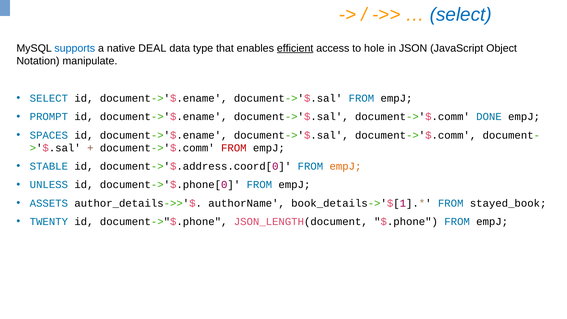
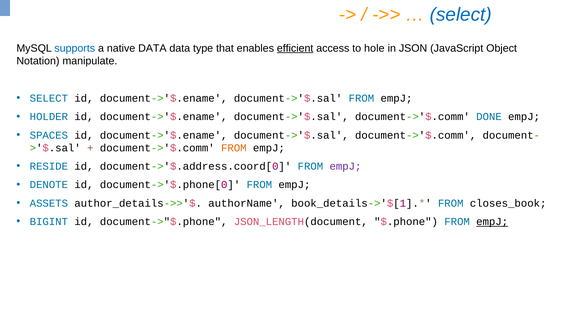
native DEAL: DEAL -> DATA
PROMPT: PROMPT -> HOLDER
FROM at (234, 148) colour: red -> orange
STABLE: STABLE -> RESIDE
empJ at (345, 166) colour: orange -> purple
UNLESS: UNLESS -> DENOTE
stayed_book: stayed_book -> closes_book
TWENTY: TWENTY -> BIGINT
empJ at (492, 222) underline: none -> present
